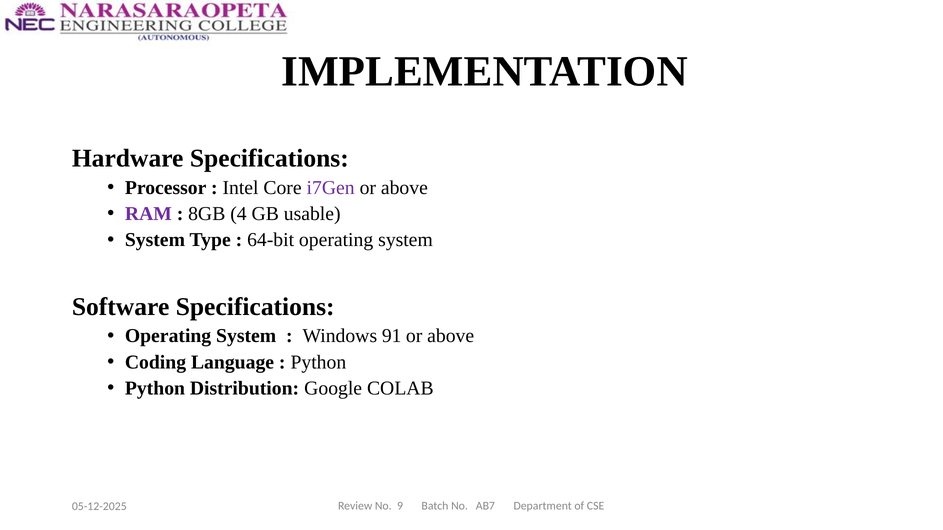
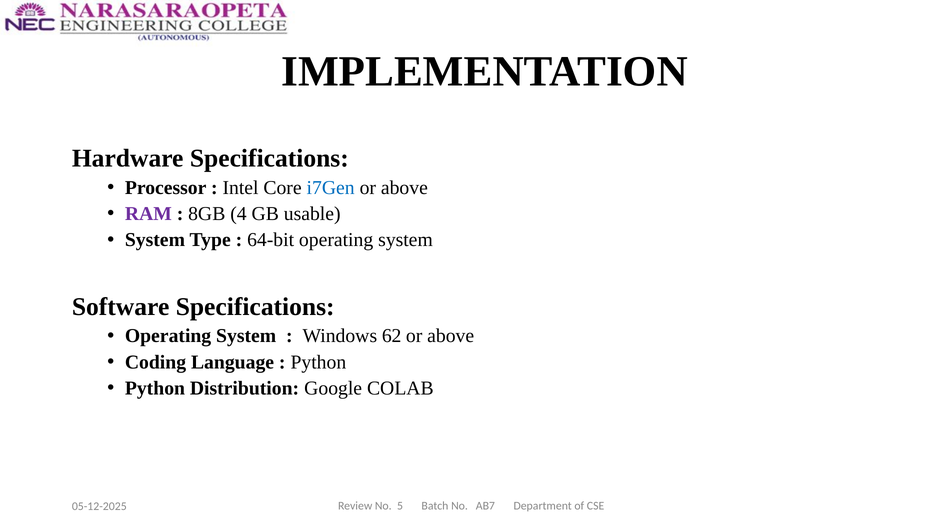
i7Gen colour: purple -> blue
91: 91 -> 62
9: 9 -> 5
